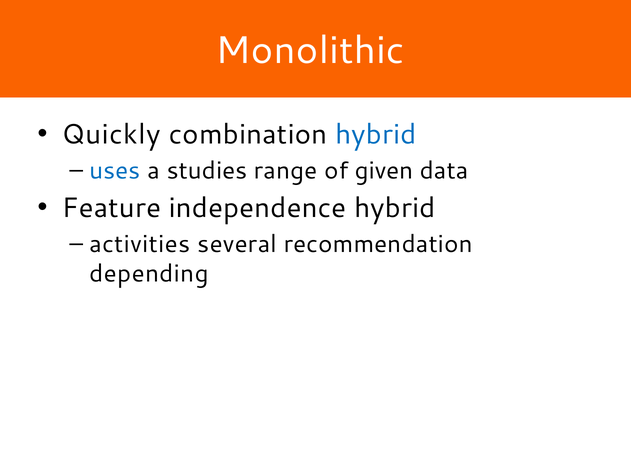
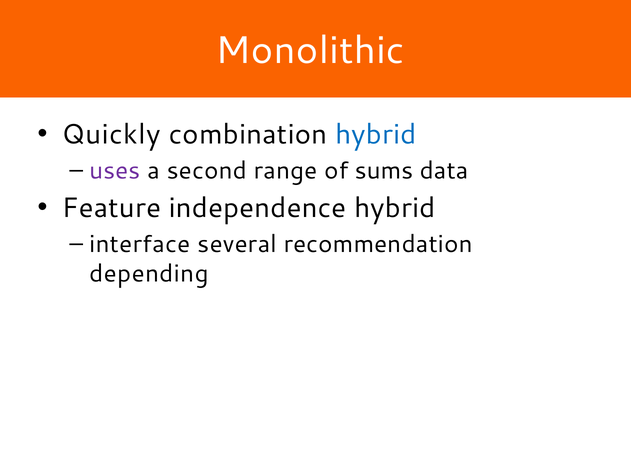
uses colour: blue -> purple
studies: studies -> second
given: given -> sums
activities: activities -> interface
